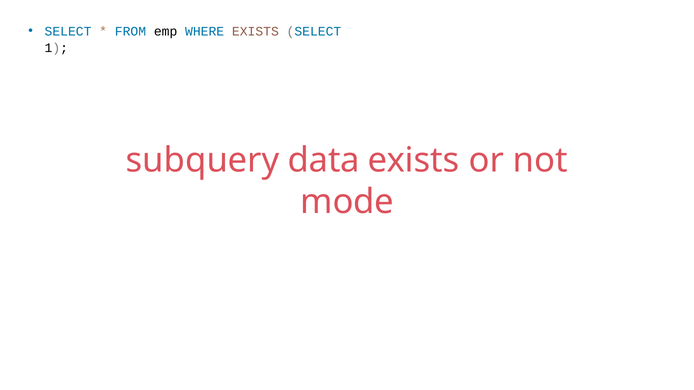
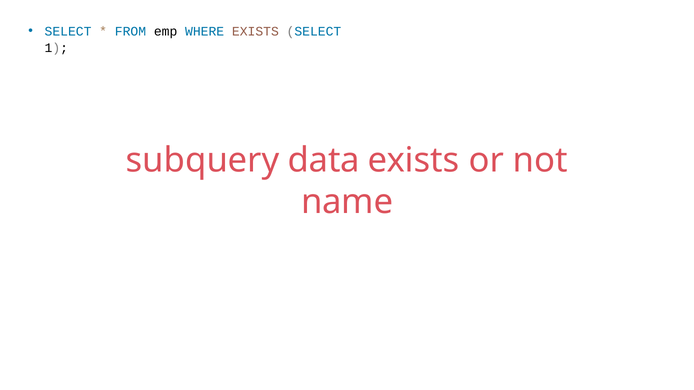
mode: mode -> name
